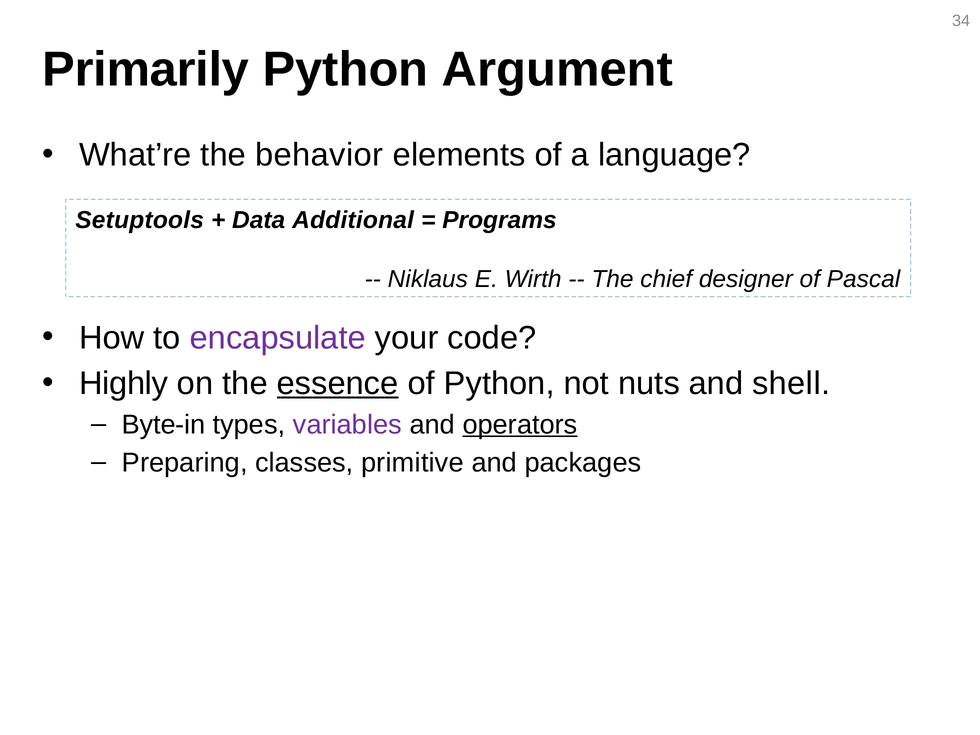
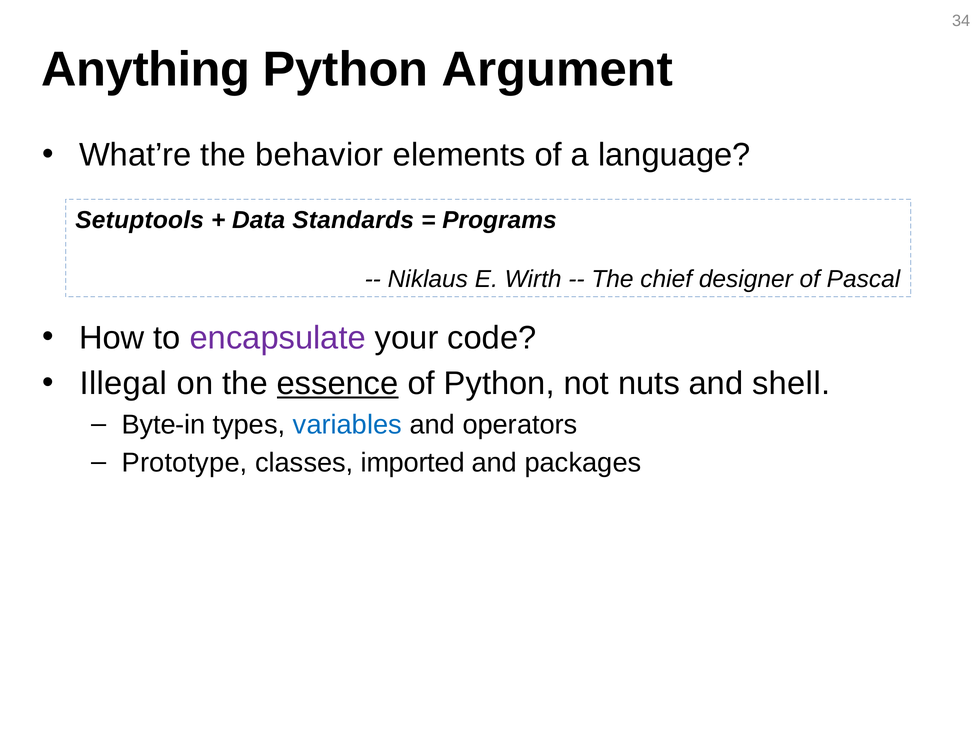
Primarily: Primarily -> Anything
Additional: Additional -> Standards
Highly: Highly -> Illegal
variables colour: purple -> blue
operators underline: present -> none
Preparing: Preparing -> Prototype
primitive: primitive -> imported
